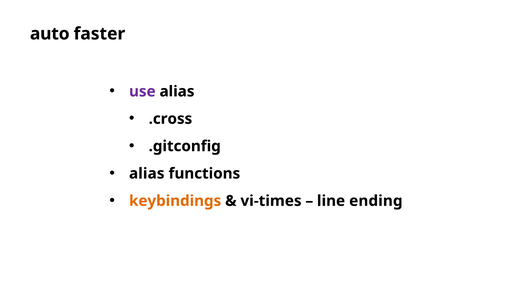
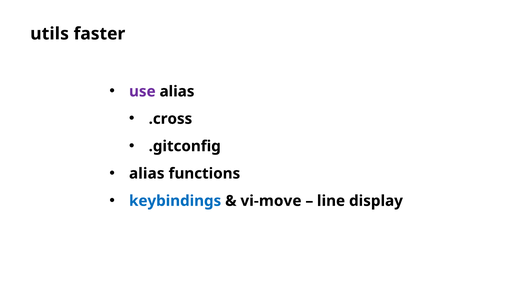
auto: auto -> utils
keybindings colour: orange -> blue
vi-times: vi-times -> vi-move
ending: ending -> display
